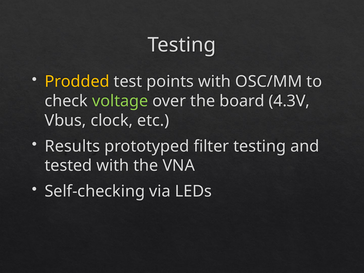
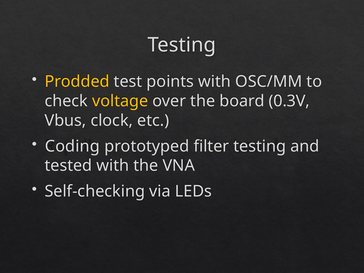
voltage colour: light green -> yellow
4.3V: 4.3V -> 0.3V
Results: Results -> Coding
